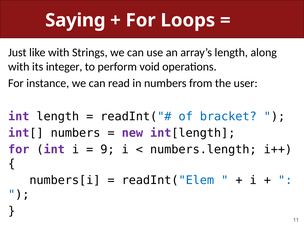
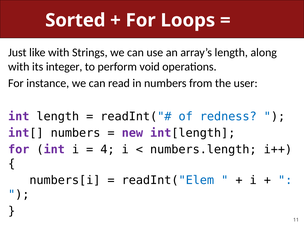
Saying: Saying -> Sorted
bracket: bracket -> redness
9: 9 -> 4
